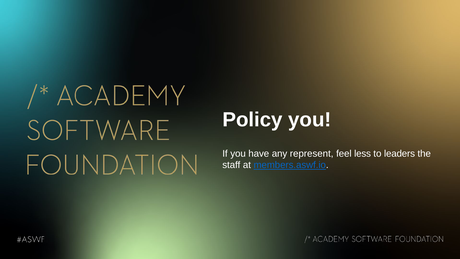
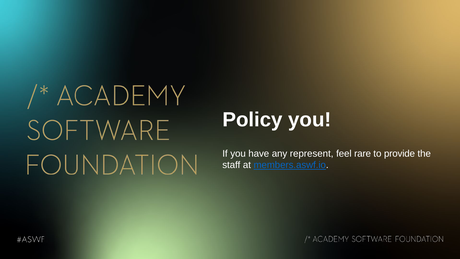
less: less -> rare
leaders: leaders -> provide
